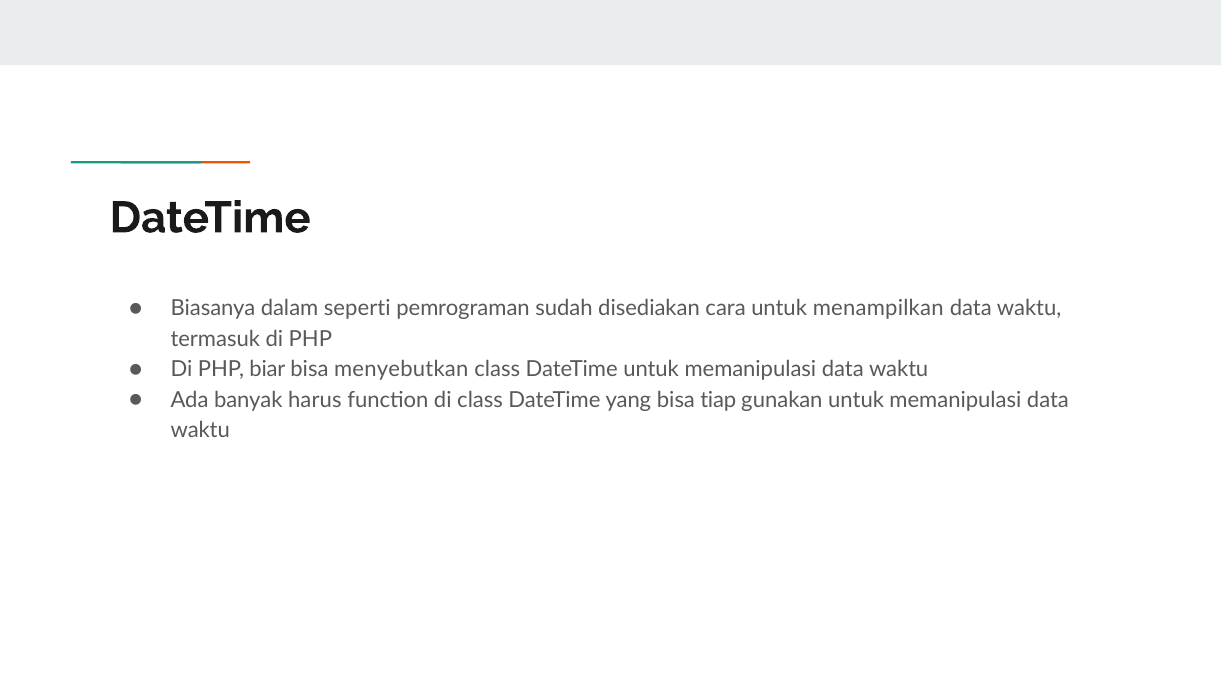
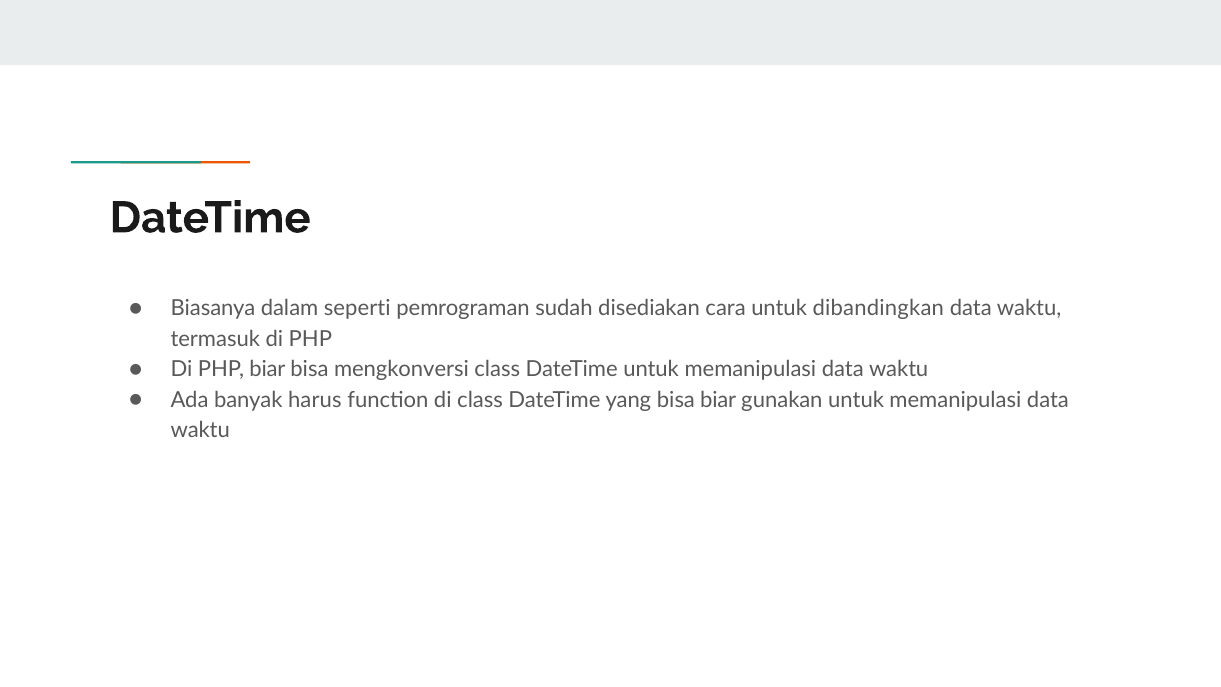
menampilkan: menampilkan -> dibandingkan
menyebutkan: menyebutkan -> mengkonversi
bisa tiap: tiap -> biar
